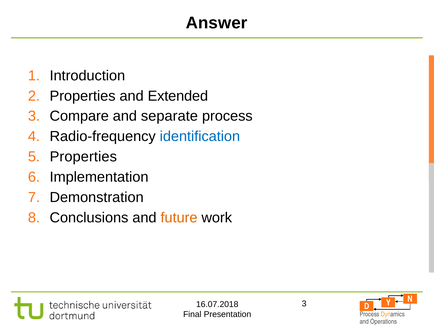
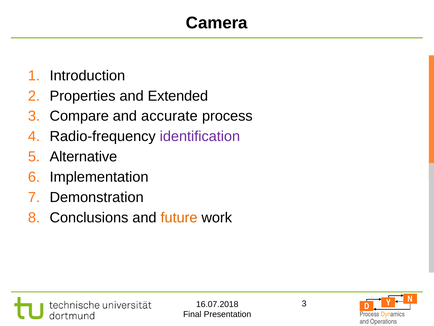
Answer: Answer -> Camera
separate: separate -> accurate
identification colour: blue -> purple
Properties at (83, 157): Properties -> Alternative
